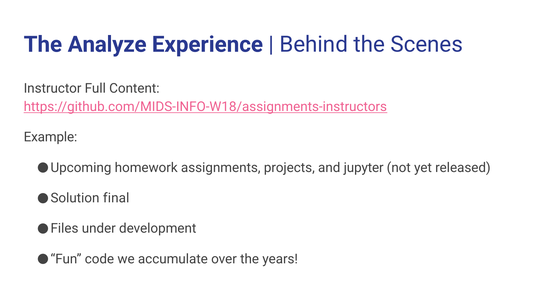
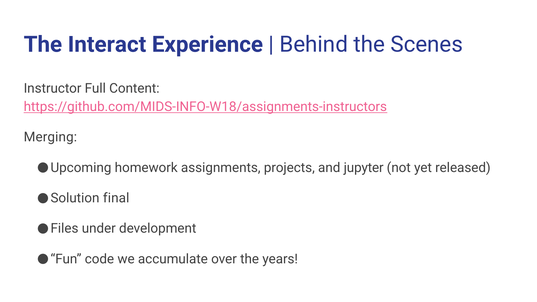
Analyze: Analyze -> Interact
Example: Example -> Merging
